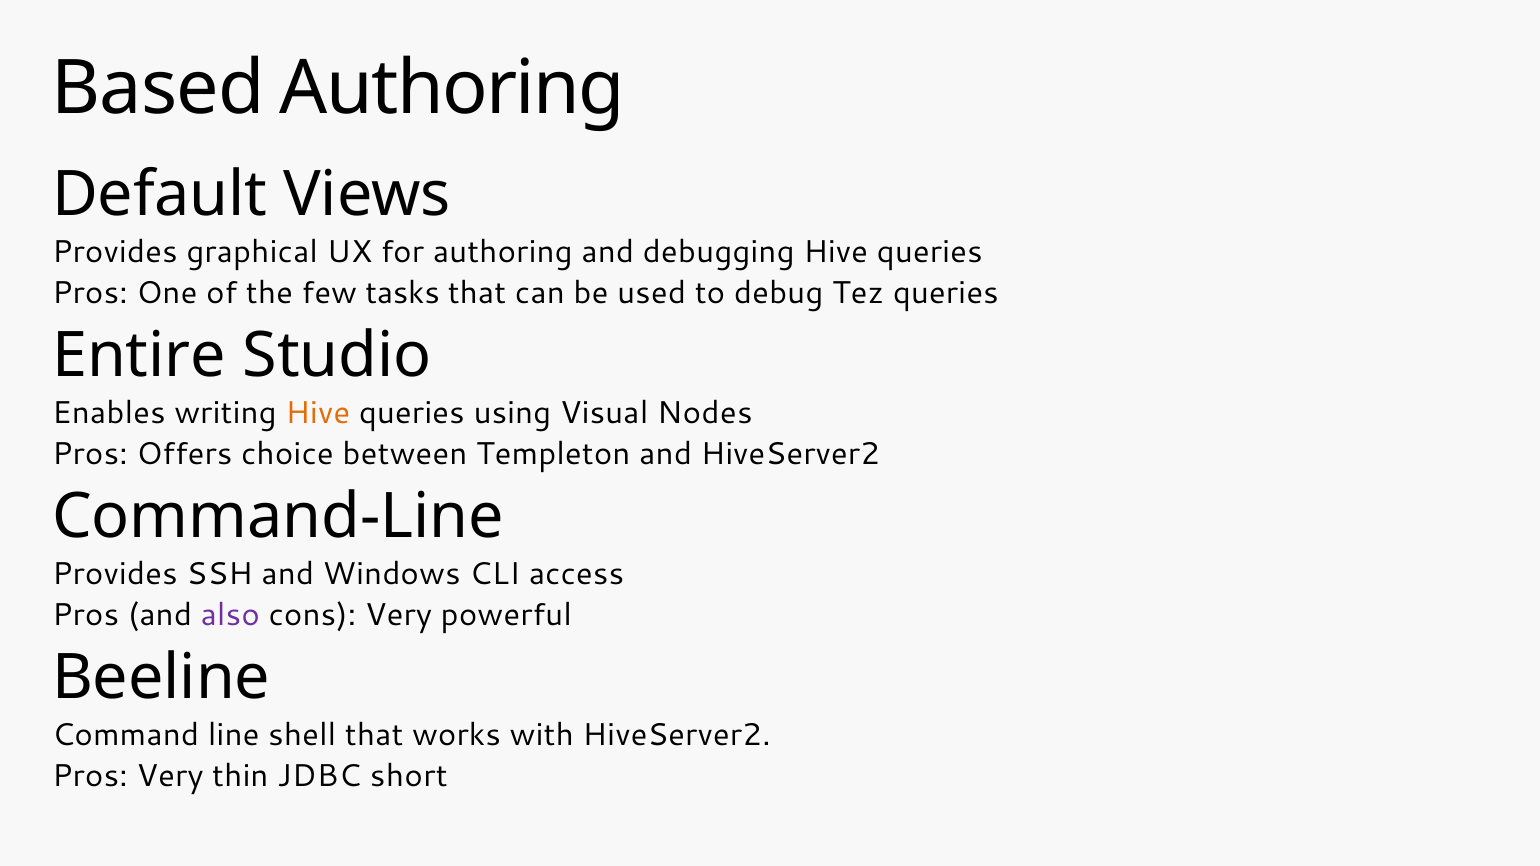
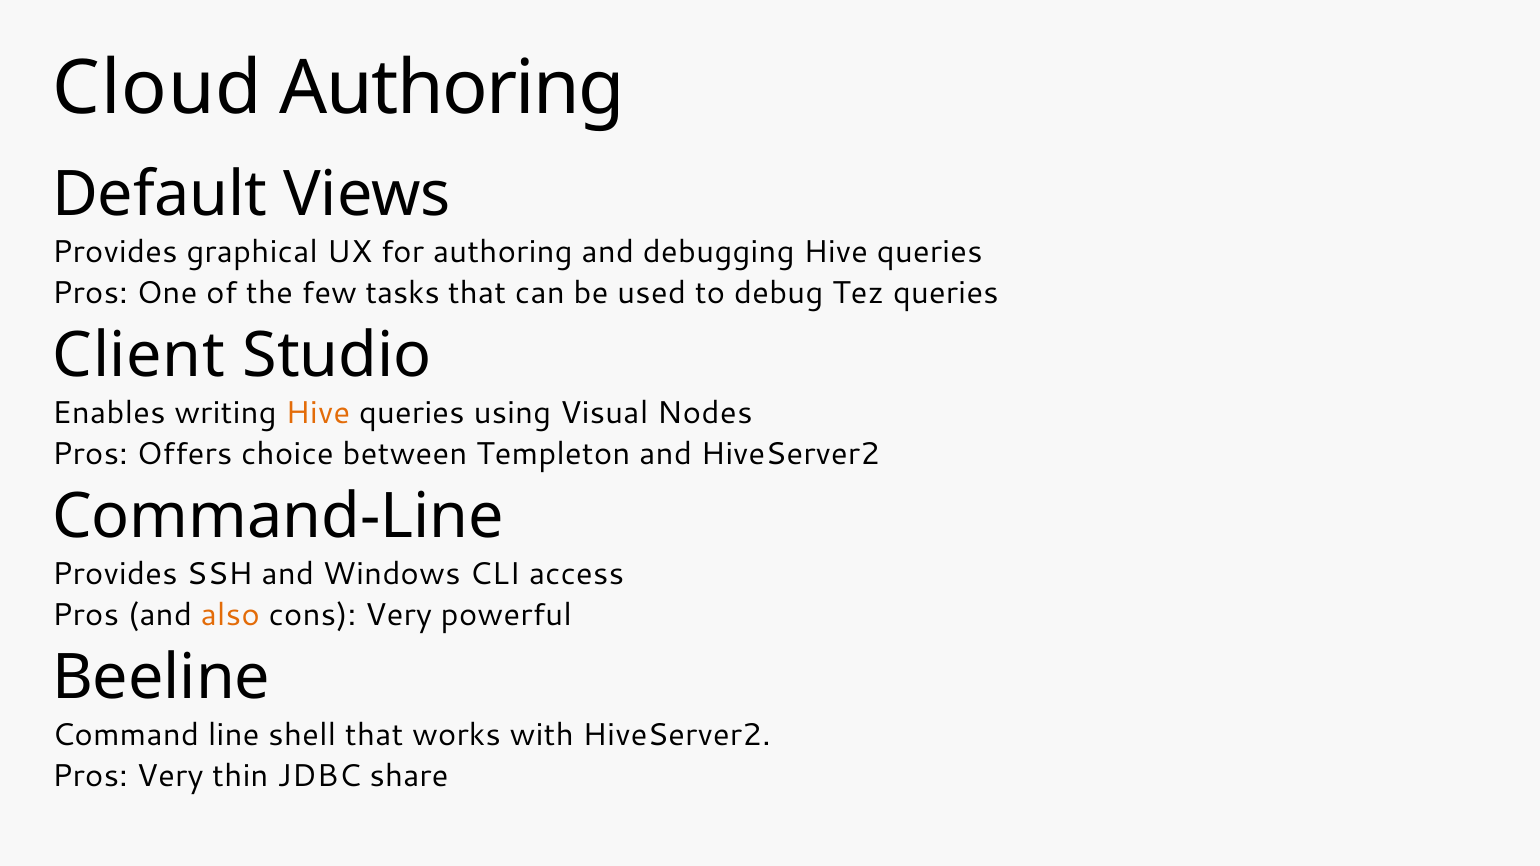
Based: Based -> Cloud
Entire: Entire -> Client
also colour: purple -> orange
short: short -> share
